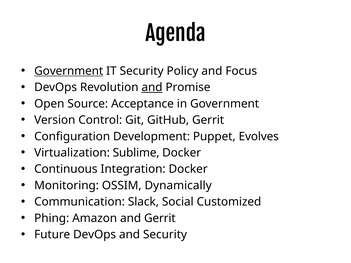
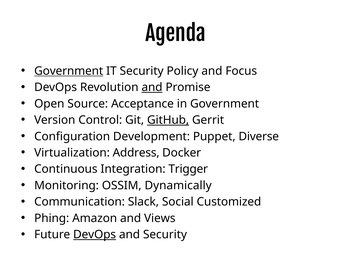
GitHub underline: none -> present
Evolves: Evolves -> Diverse
Sublime: Sublime -> Address
Integration Docker: Docker -> Trigger
and Gerrit: Gerrit -> Views
DevOps at (95, 235) underline: none -> present
